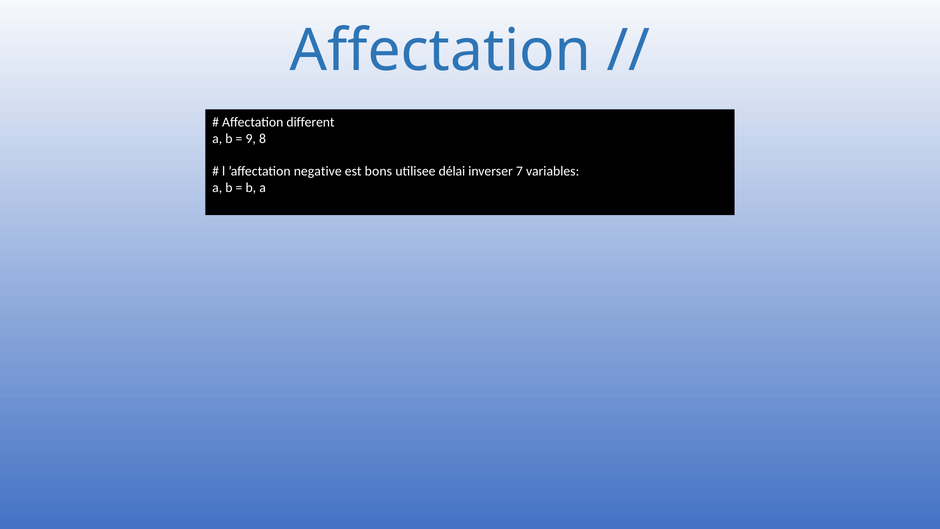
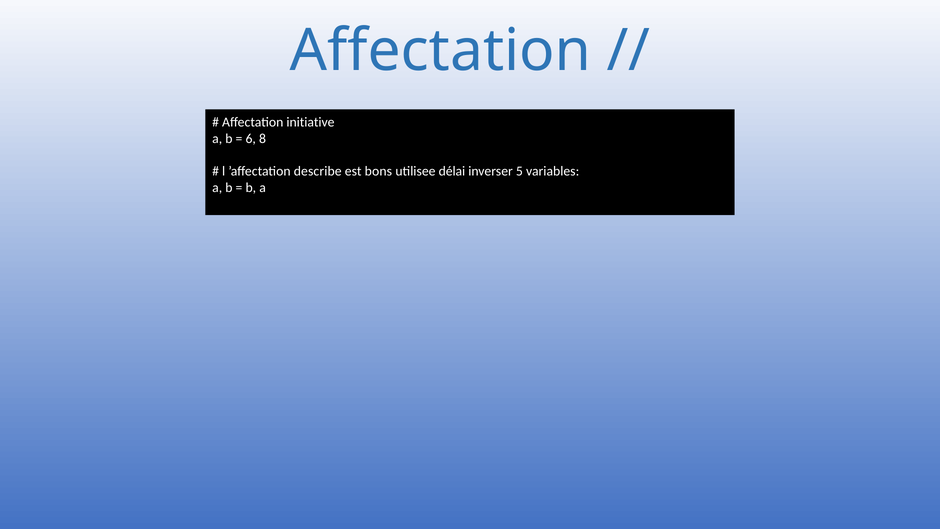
different: different -> initiative
9: 9 -> 6
negative: negative -> describe
7: 7 -> 5
